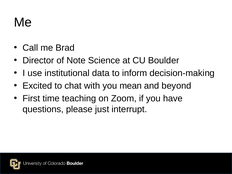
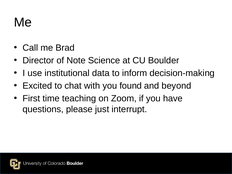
mean: mean -> found
